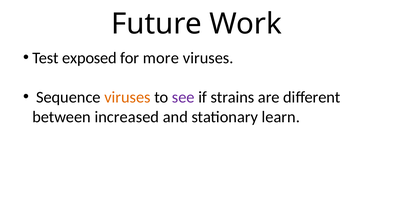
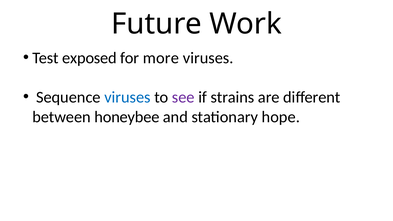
viruses at (127, 97) colour: orange -> blue
increased: increased -> honeybee
learn: learn -> hope
